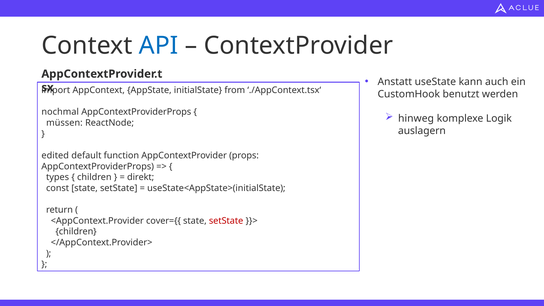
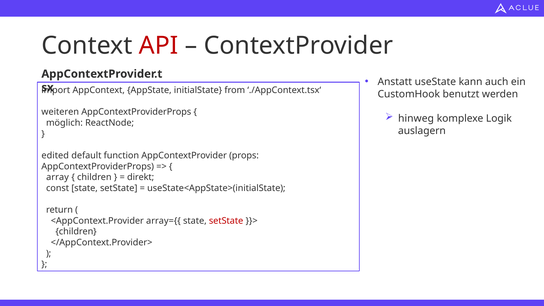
API colour: blue -> red
nochmal: nochmal -> weiteren
müssen: müssen -> möglich
types: types -> array
cover={{: cover={{ -> array={{
